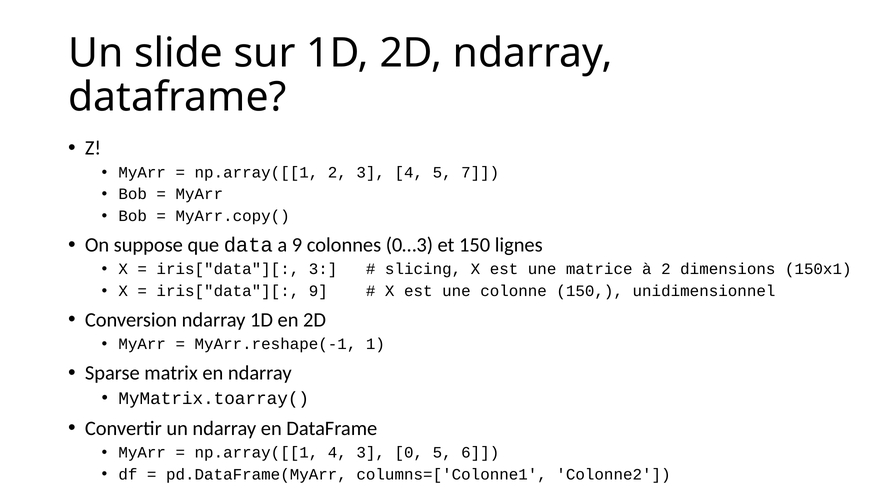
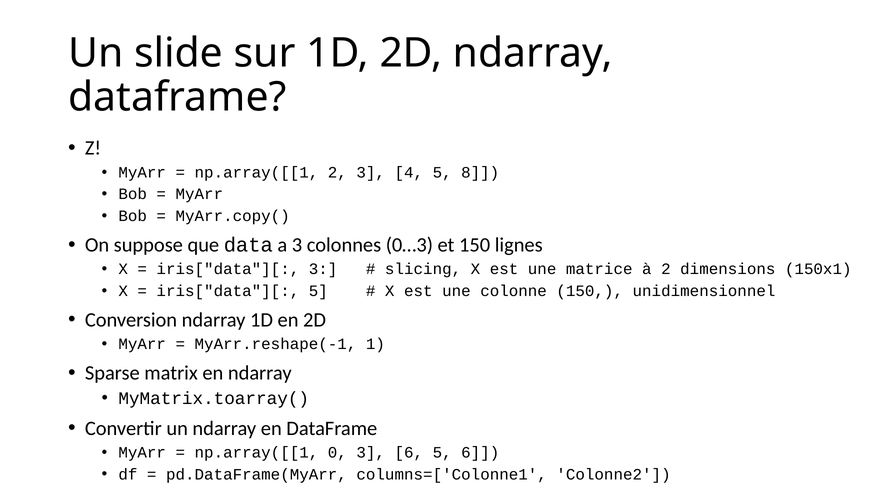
7: 7 -> 8
a 9: 9 -> 3
iris["data"][ 9: 9 -> 5
np.array([[1 4: 4 -> 0
3 0: 0 -> 6
